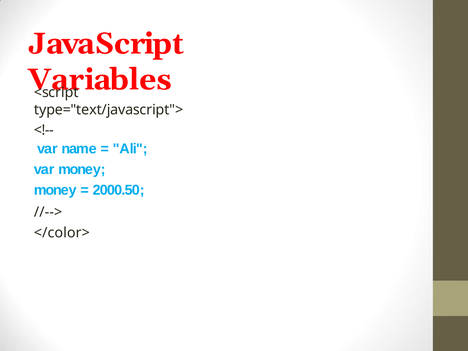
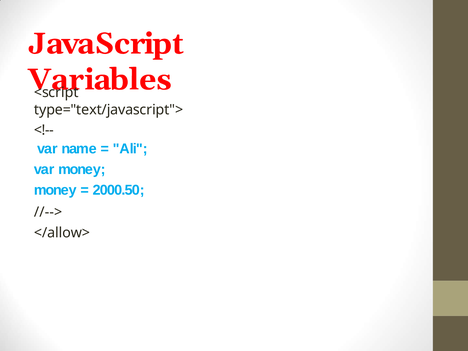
</color>: </color> -> </allow>
